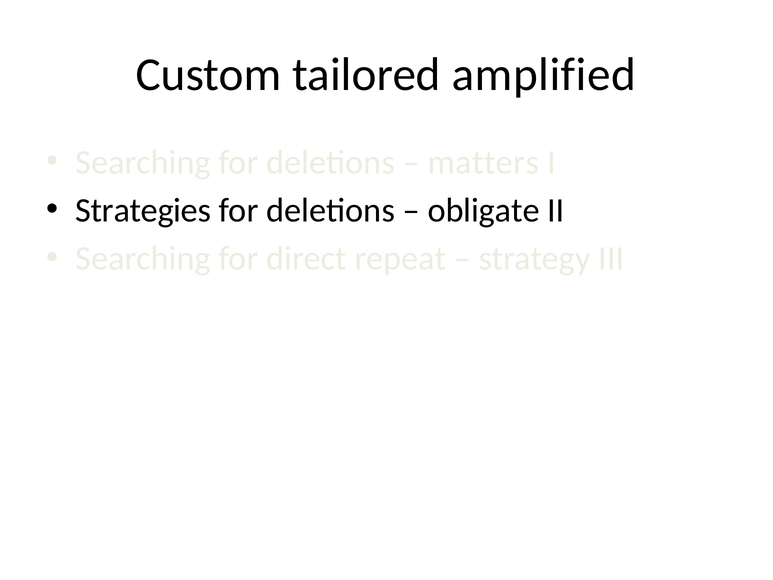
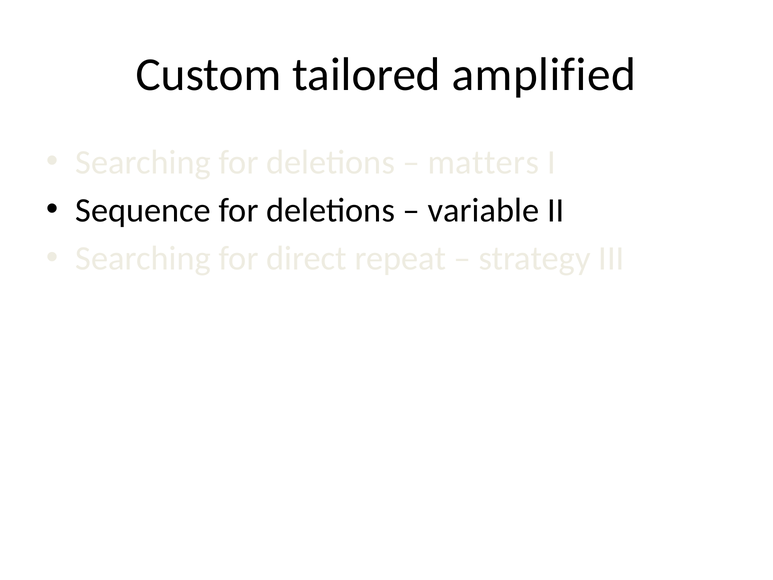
Strategies: Strategies -> Sequence
obligate: obligate -> variable
